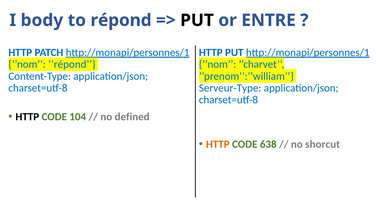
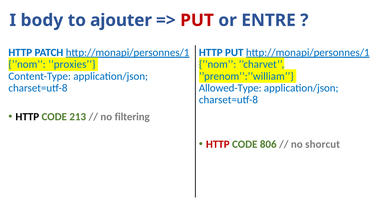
répond: répond -> ajouter
PUT at (197, 20) colour: black -> red
’’répond: ’’répond -> ’’proxies
Serveur-Type: Serveur-Type -> Allowed-Type
104: 104 -> 213
defined: defined -> filtering
HTTP at (218, 145) colour: orange -> red
638: 638 -> 806
